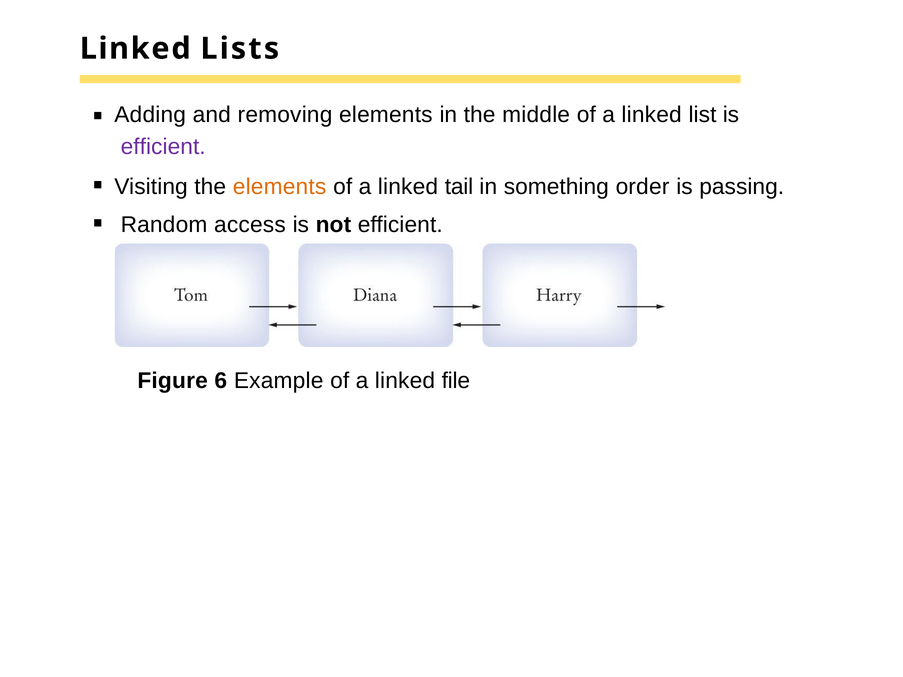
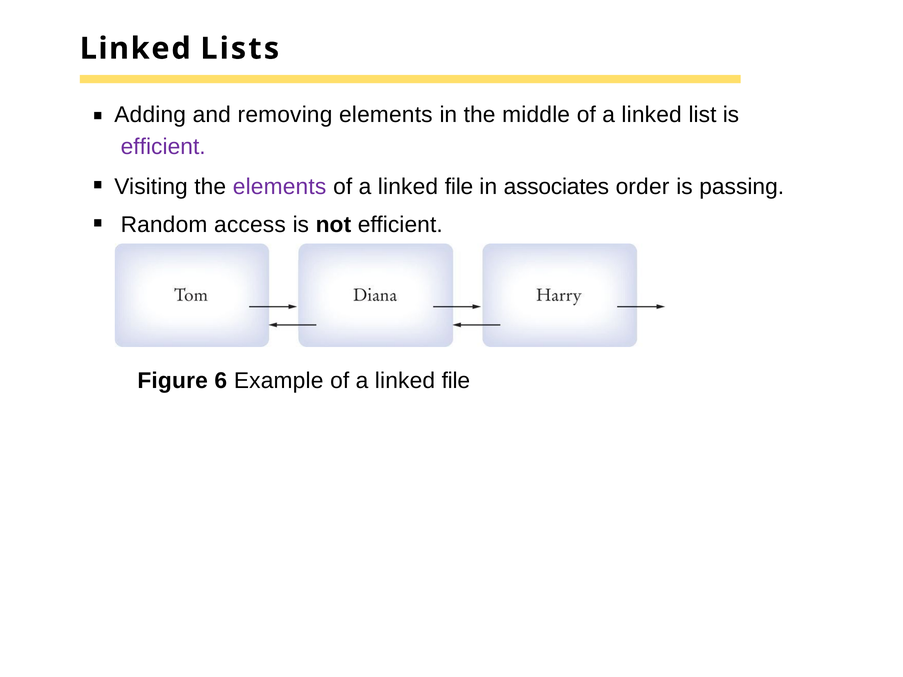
elements at (280, 187) colour: orange -> purple
tail at (459, 187): tail -> file
something: something -> associates
